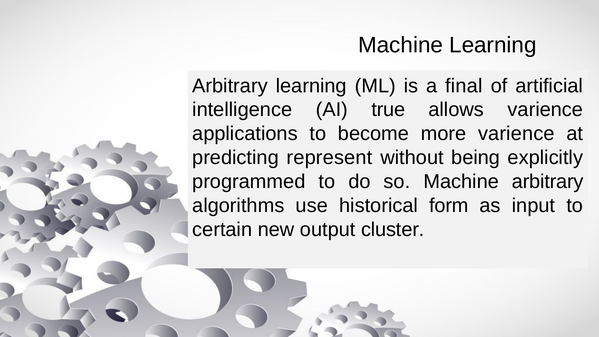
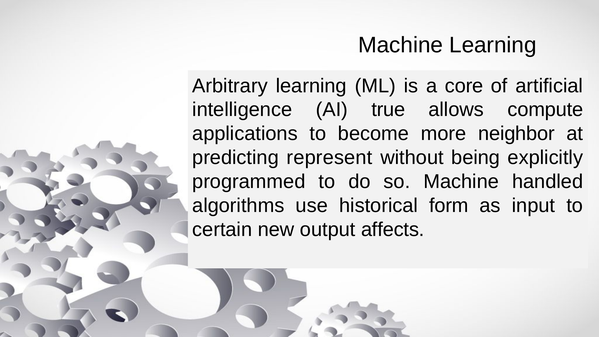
final: final -> core
allows varience: varience -> compute
more varience: varience -> neighbor
Machine arbitrary: arbitrary -> handled
cluster: cluster -> affects
